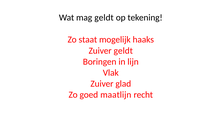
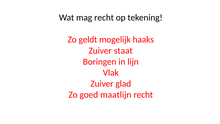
mag geldt: geldt -> recht
staat: staat -> geldt
Zuiver geldt: geldt -> staat
